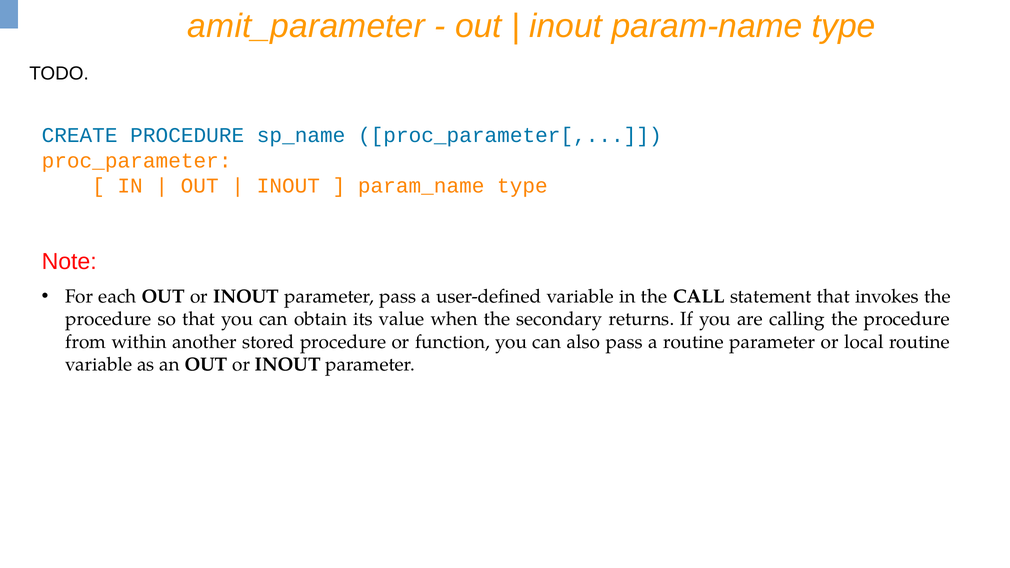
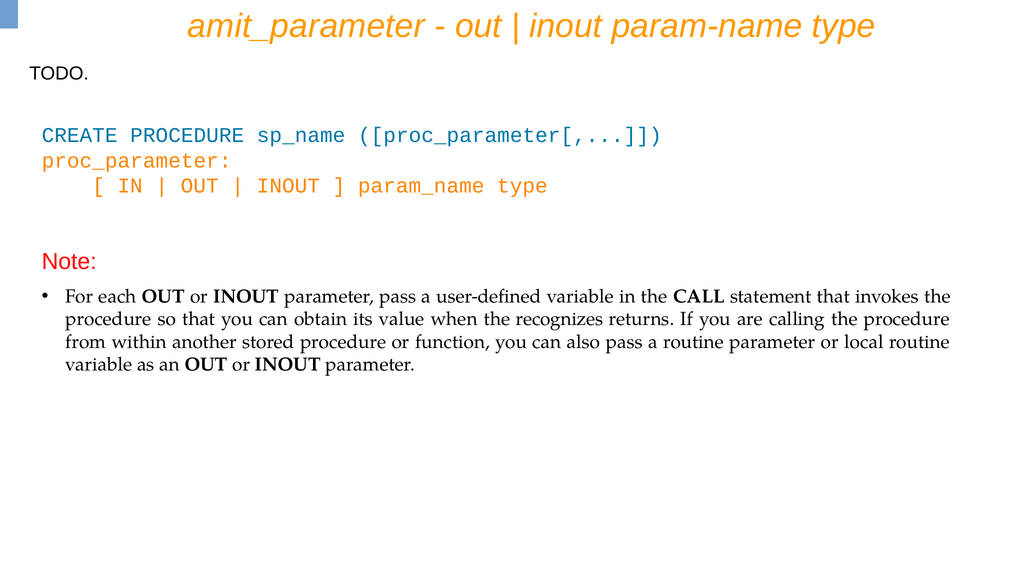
secondary: secondary -> recognizes
